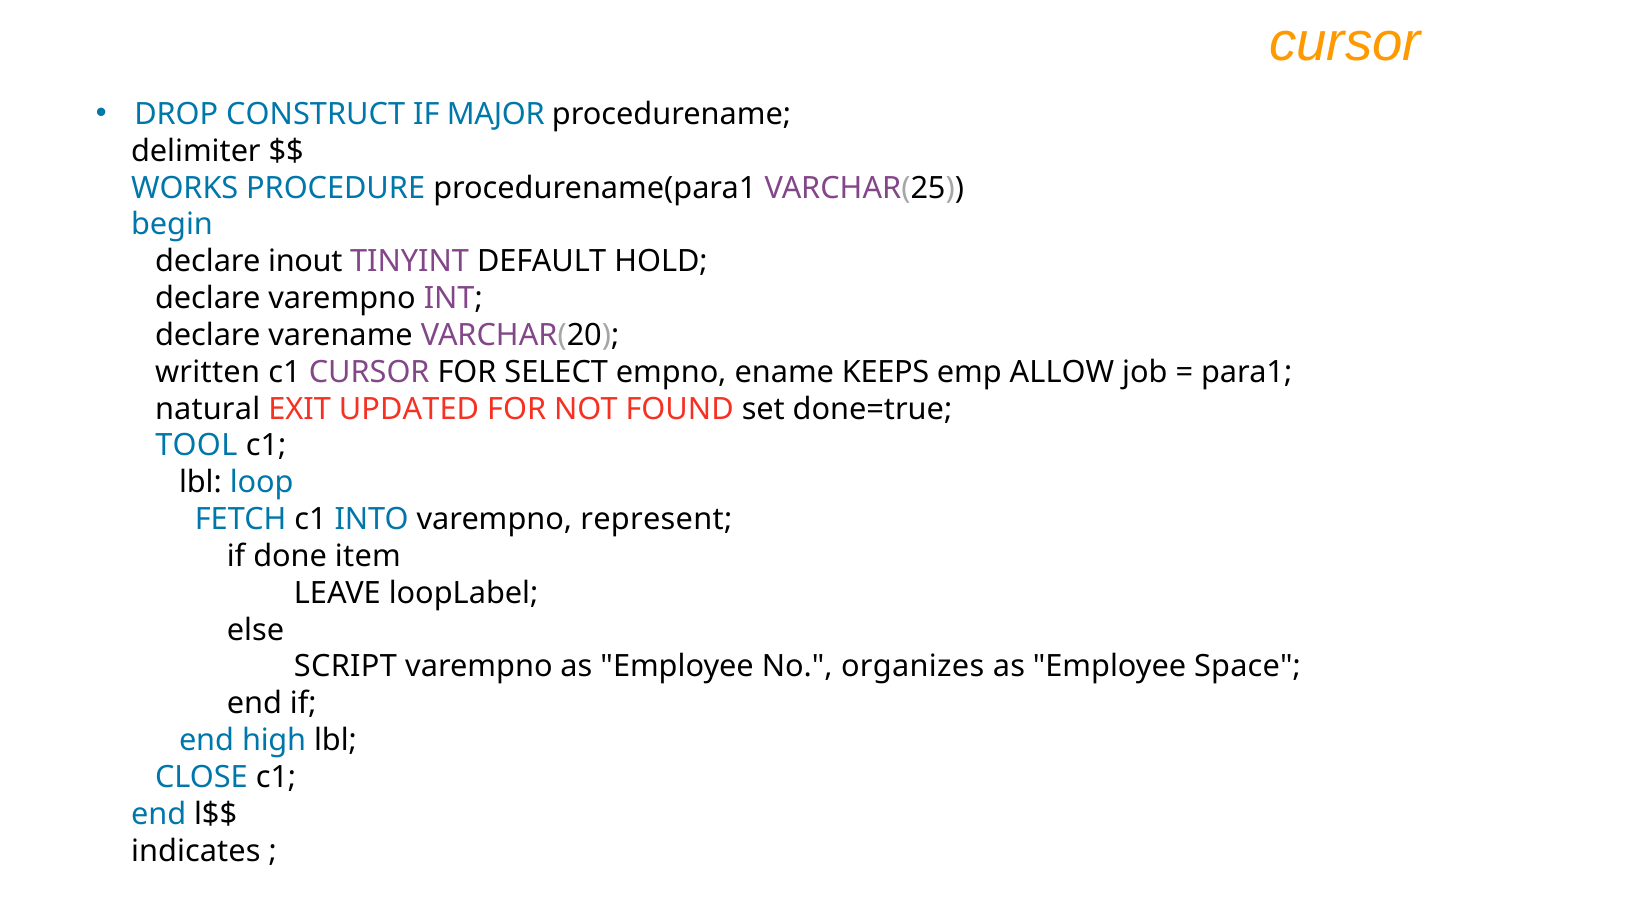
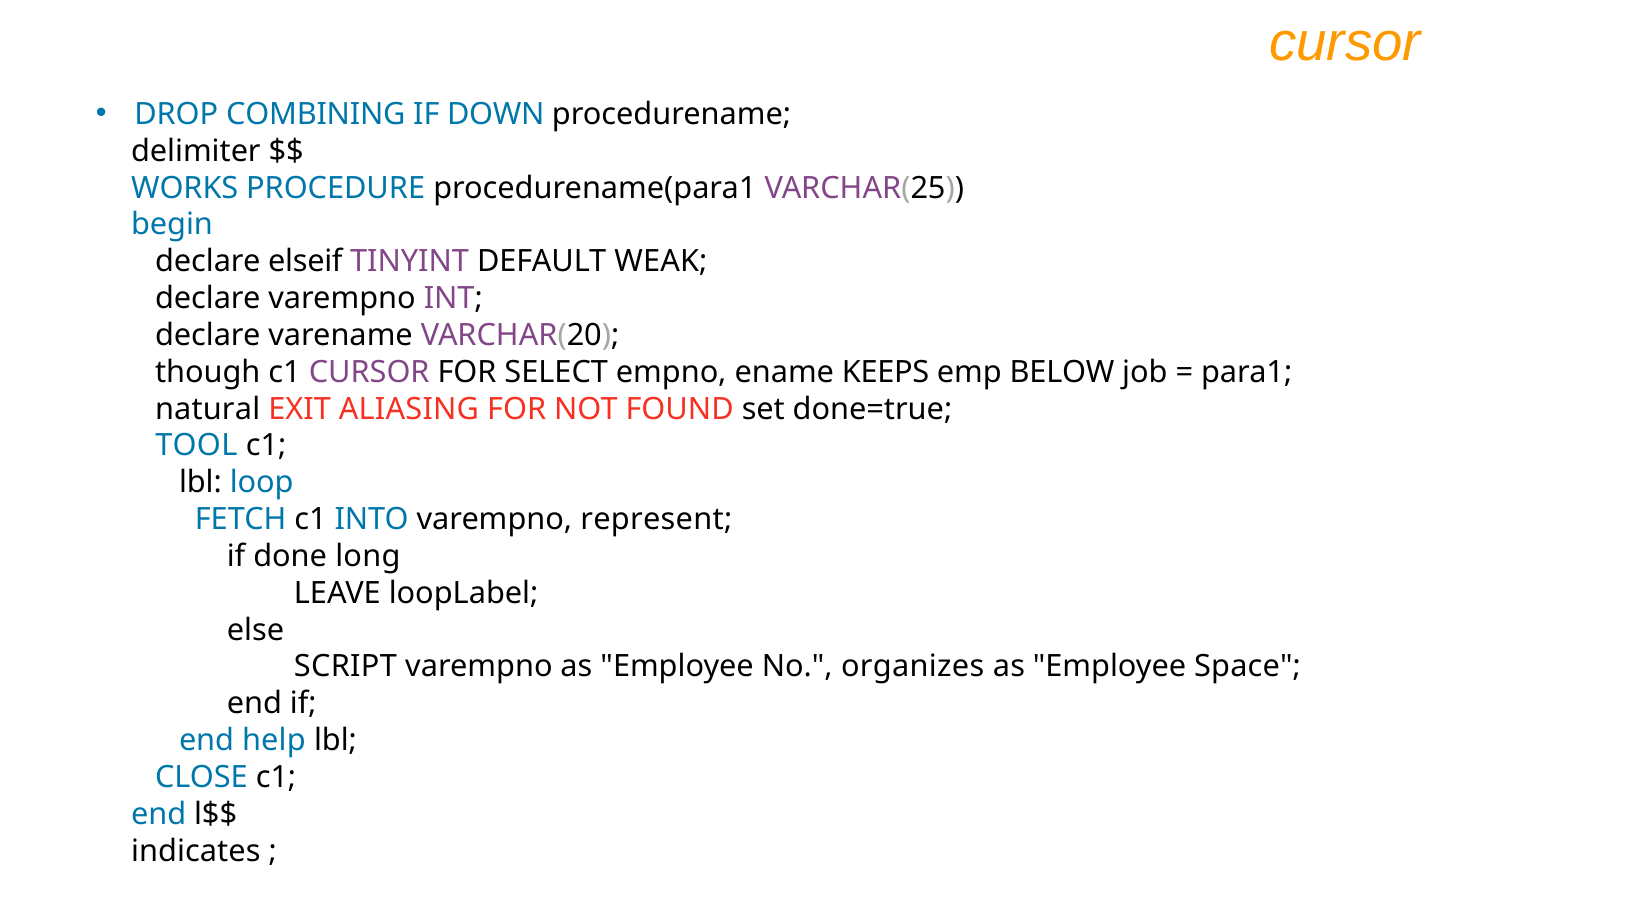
CONSTRUCT: CONSTRUCT -> COMBINING
MAJOR: MAJOR -> DOWN
inout: inout -> elseif
HOLD: HOLD -> WEAK
written: written -> though
ALLOW: ALLOW -> BELOW
UPDATED: UPDATED -> ALIASING
item: item -> long
high: high -> help
